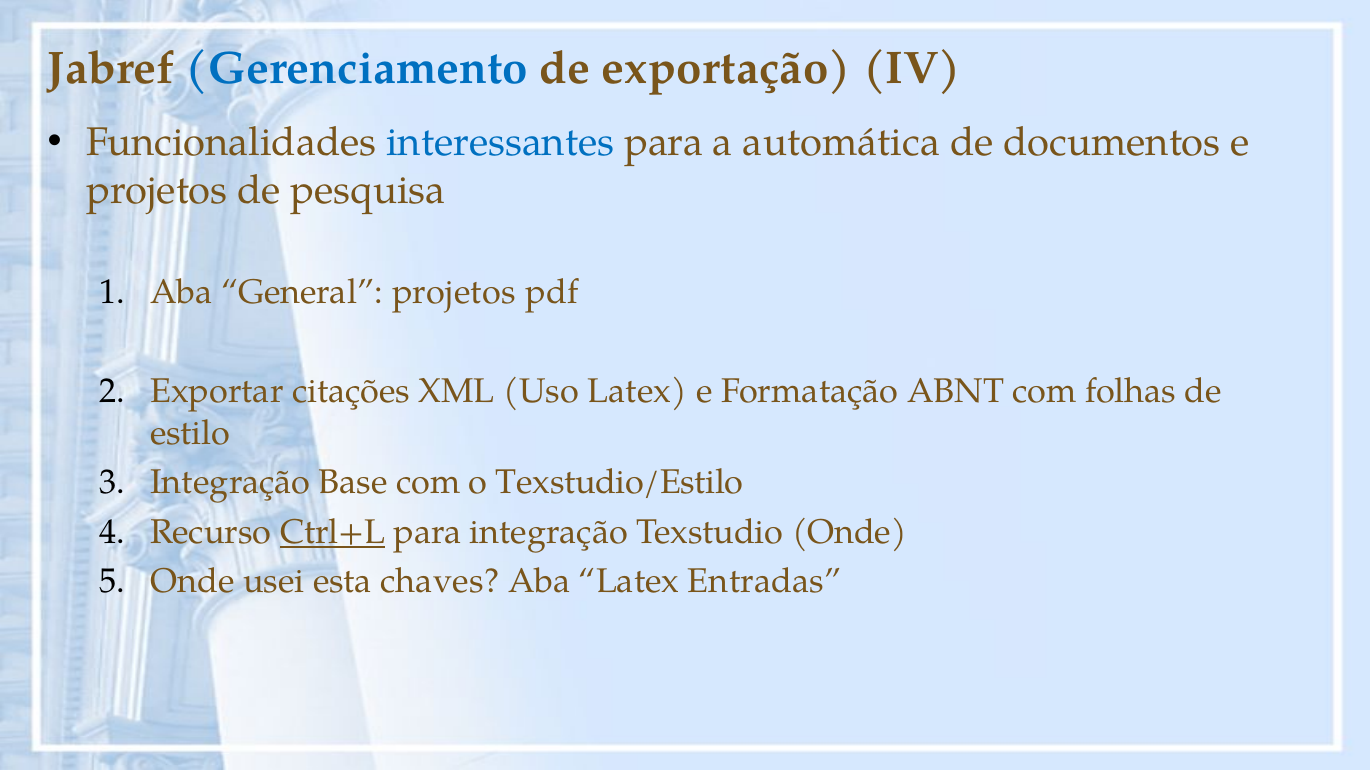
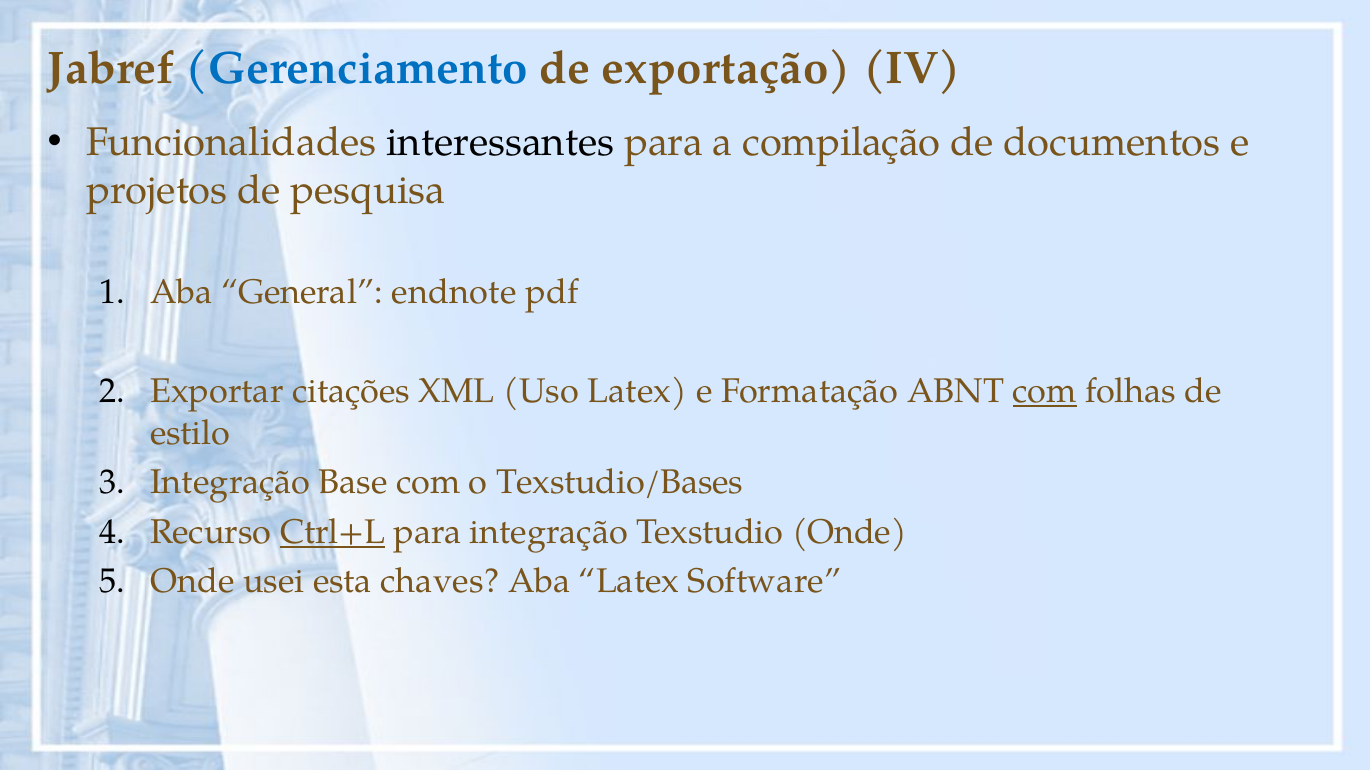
interessantes colour: blue -> black
automática: automática -> compilação
General projetos: projetos -> endnote
com at (1045, 392) underline: none -> present
Texstudio/Estilo: Texstudio/Estilo -> Texstudio/Bases
Entradas: Entradas -> Software
